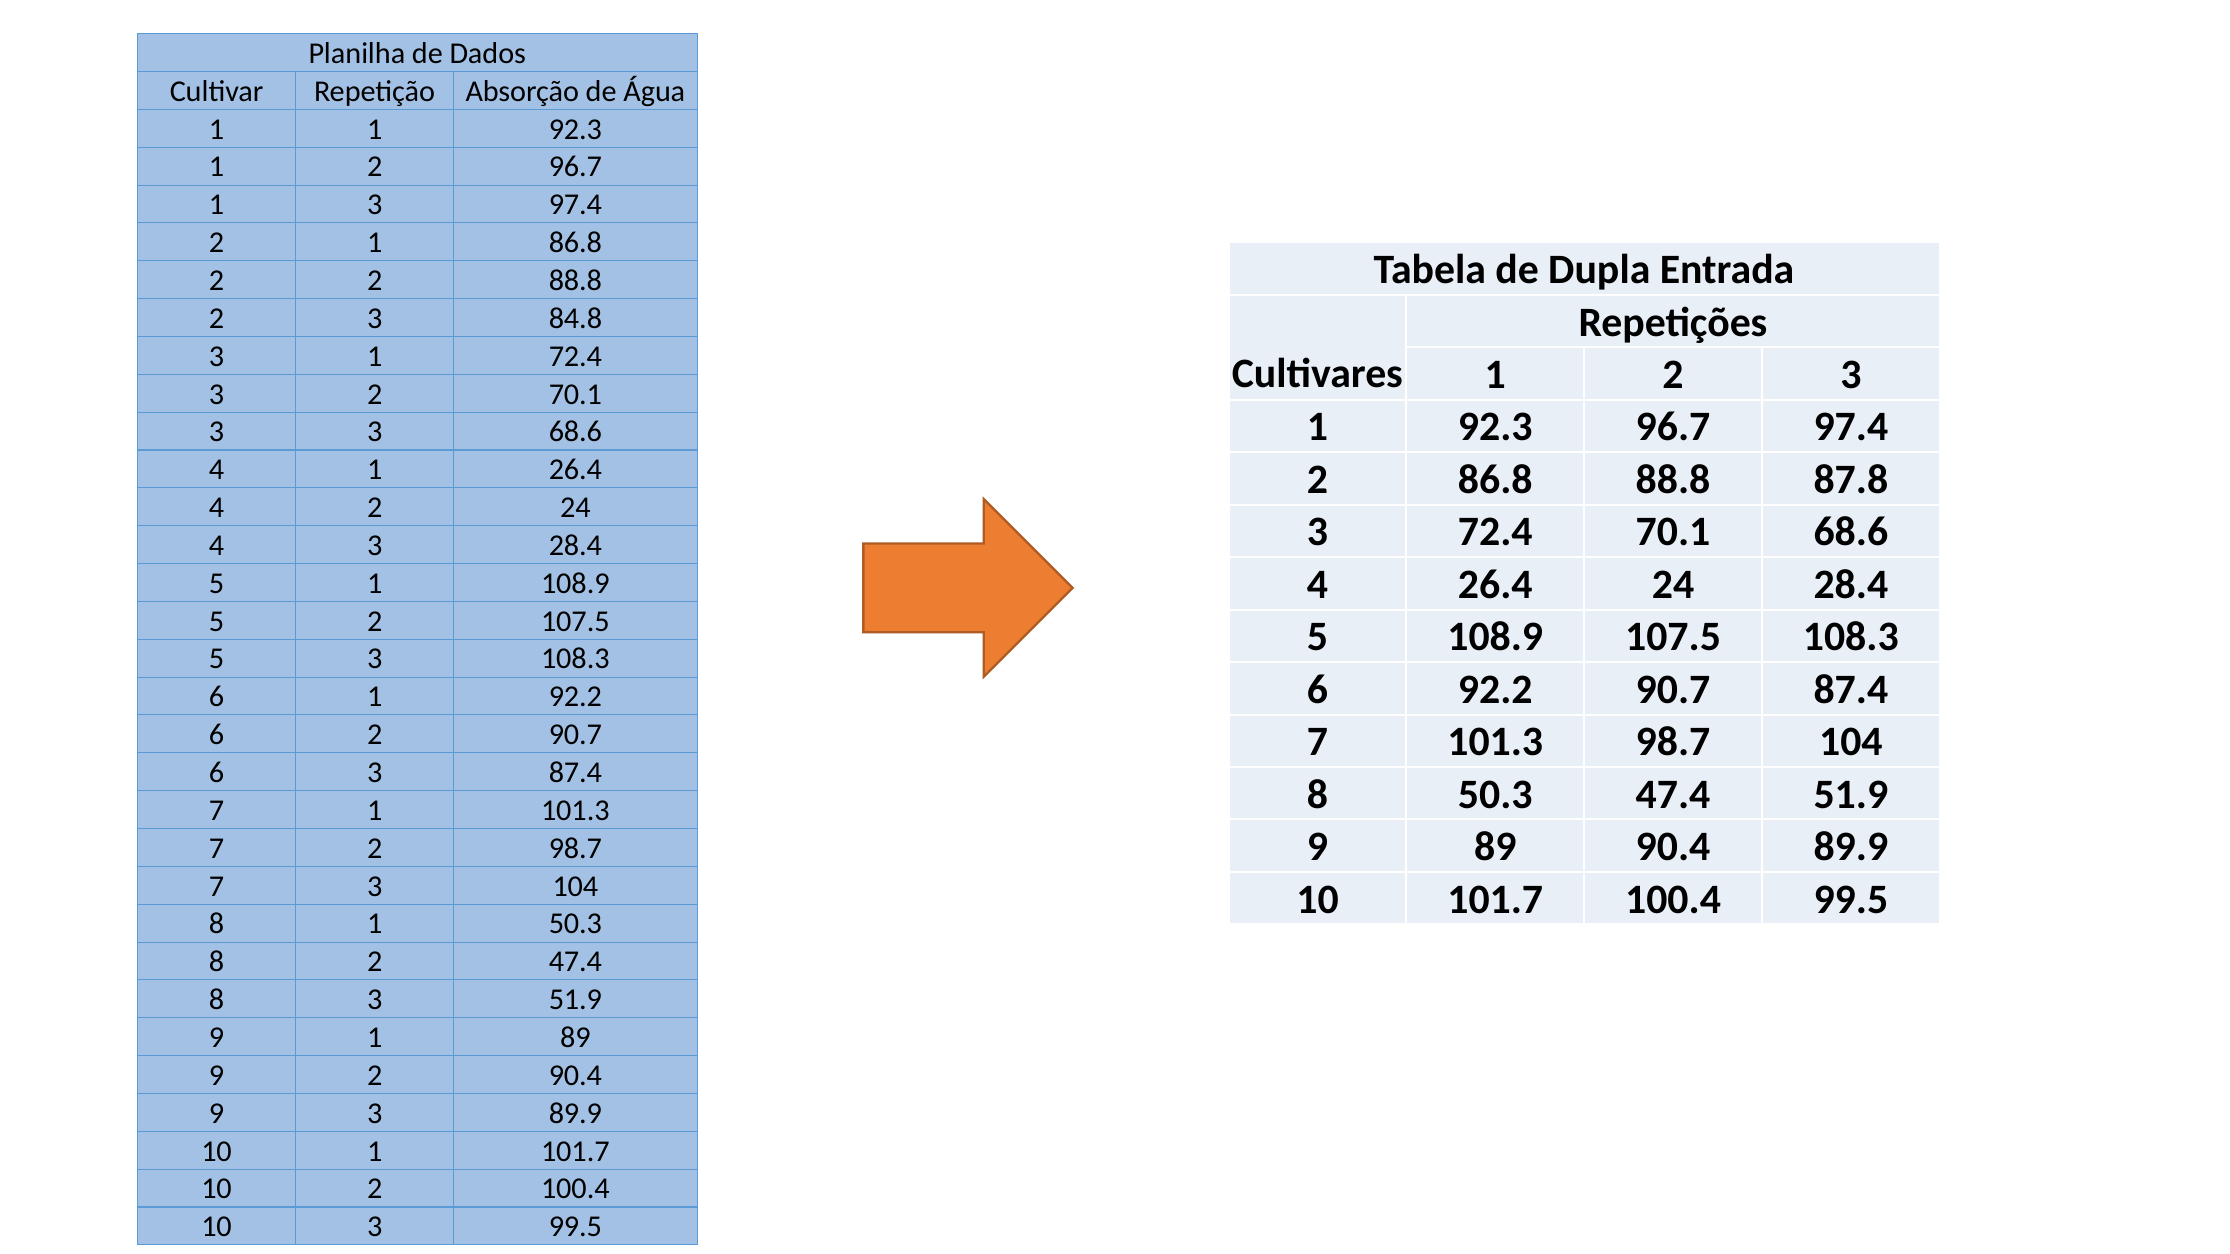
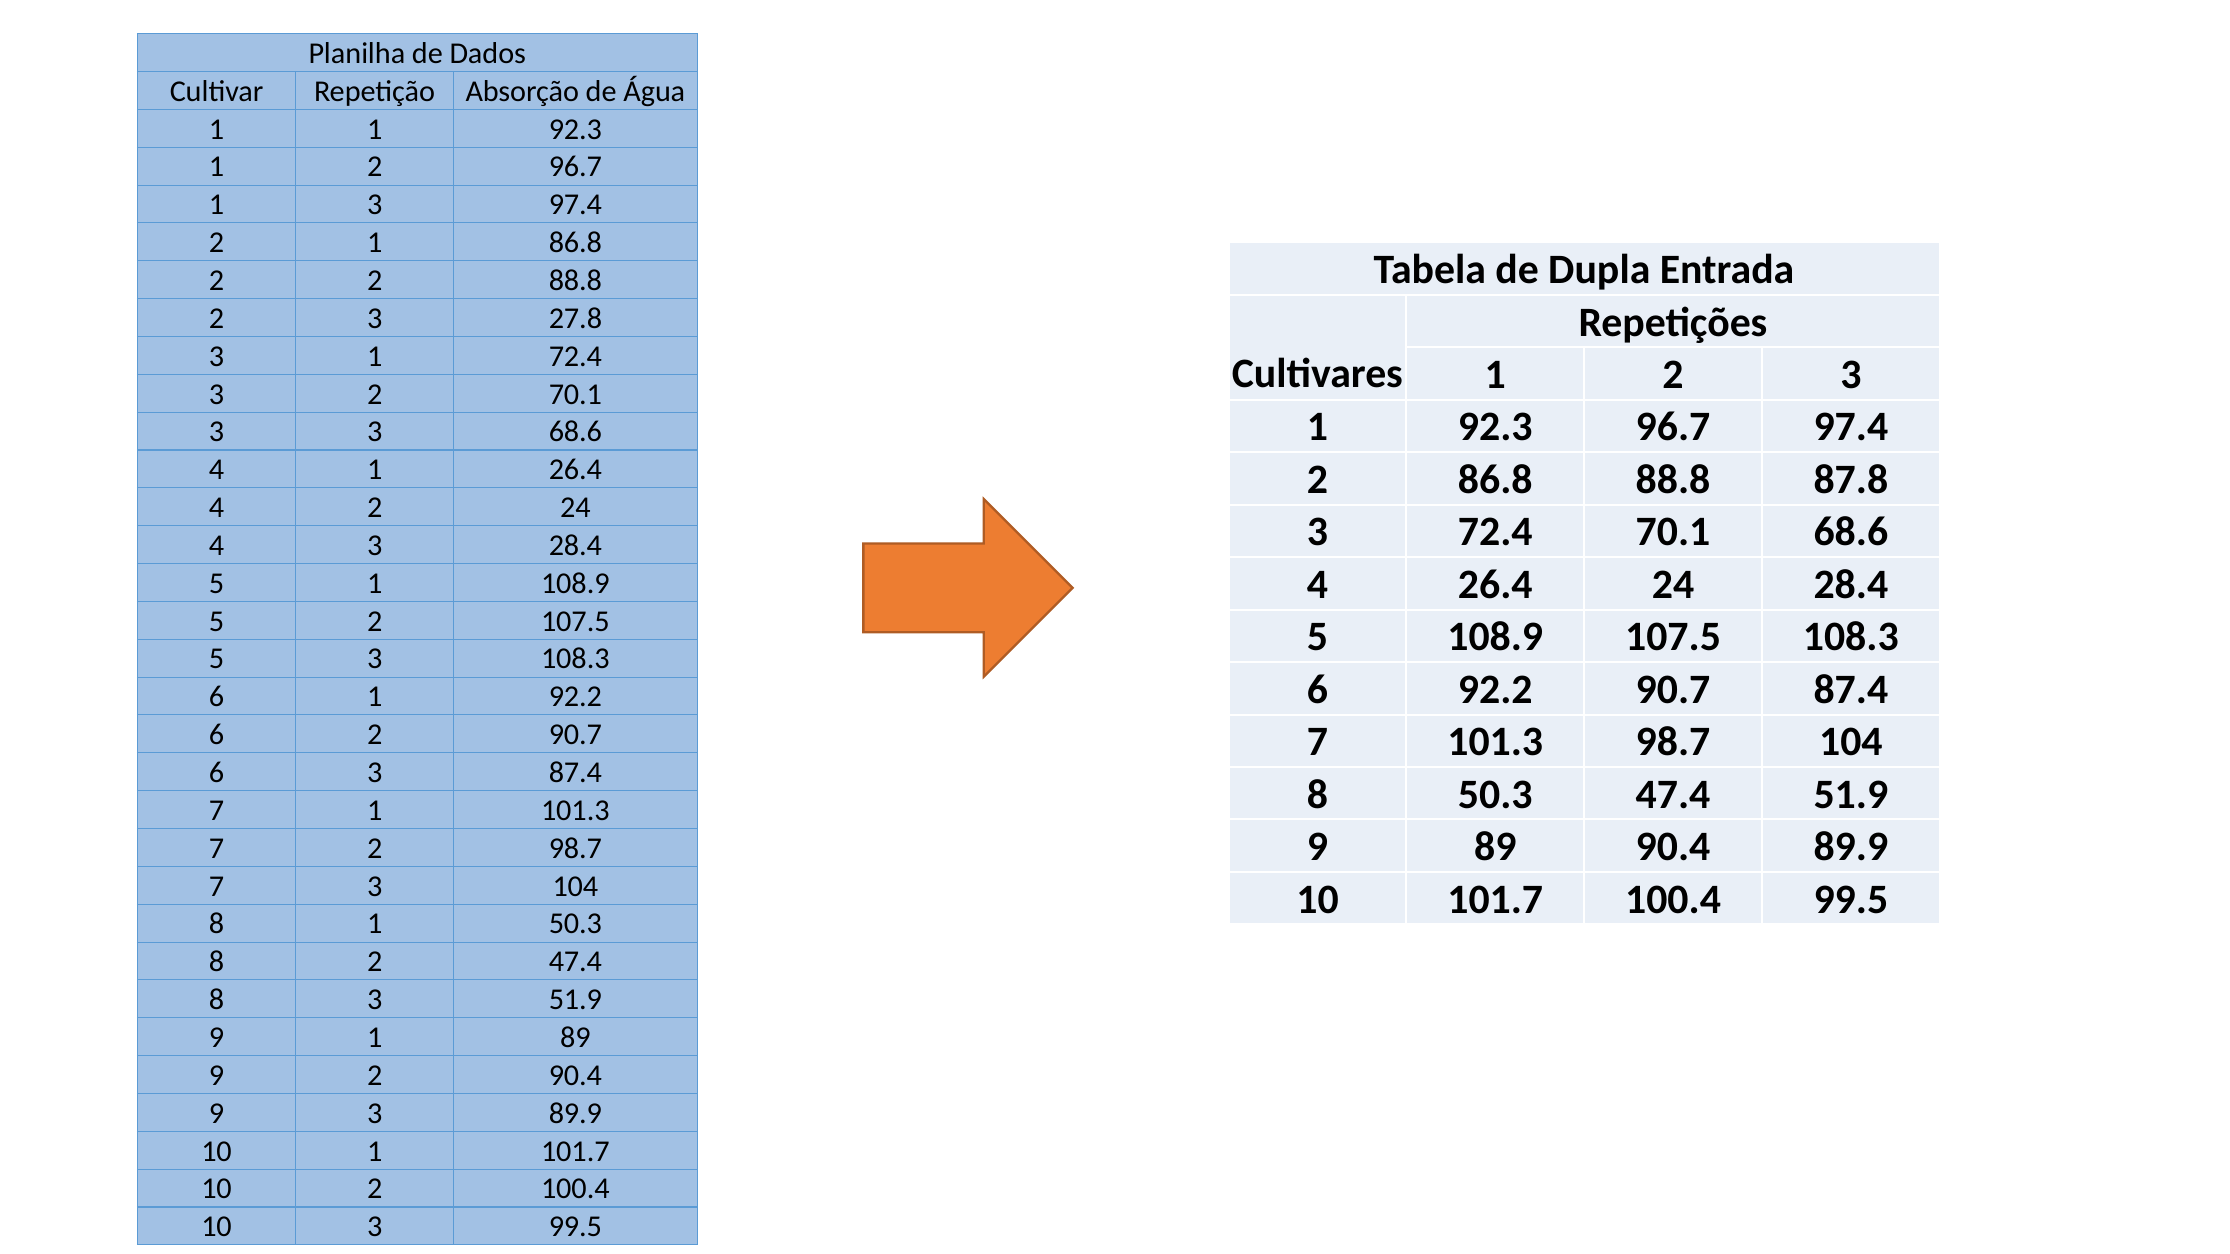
84.8: 84.8 -> 27.8
